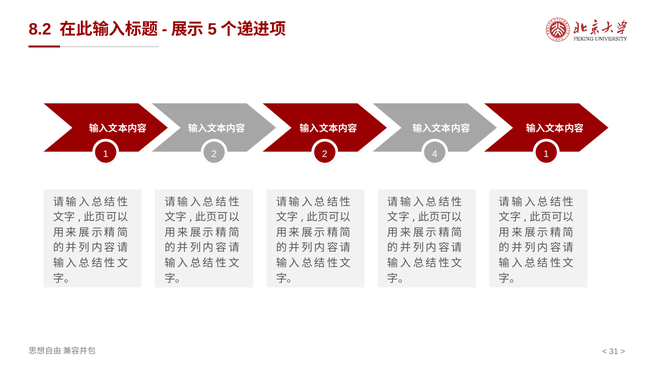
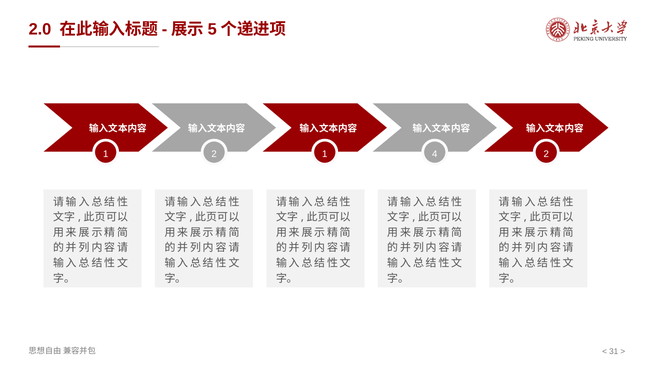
8.2: 8.2 -> 2.0
2 2: 2 -> 1
4 1: 1 -> 2
